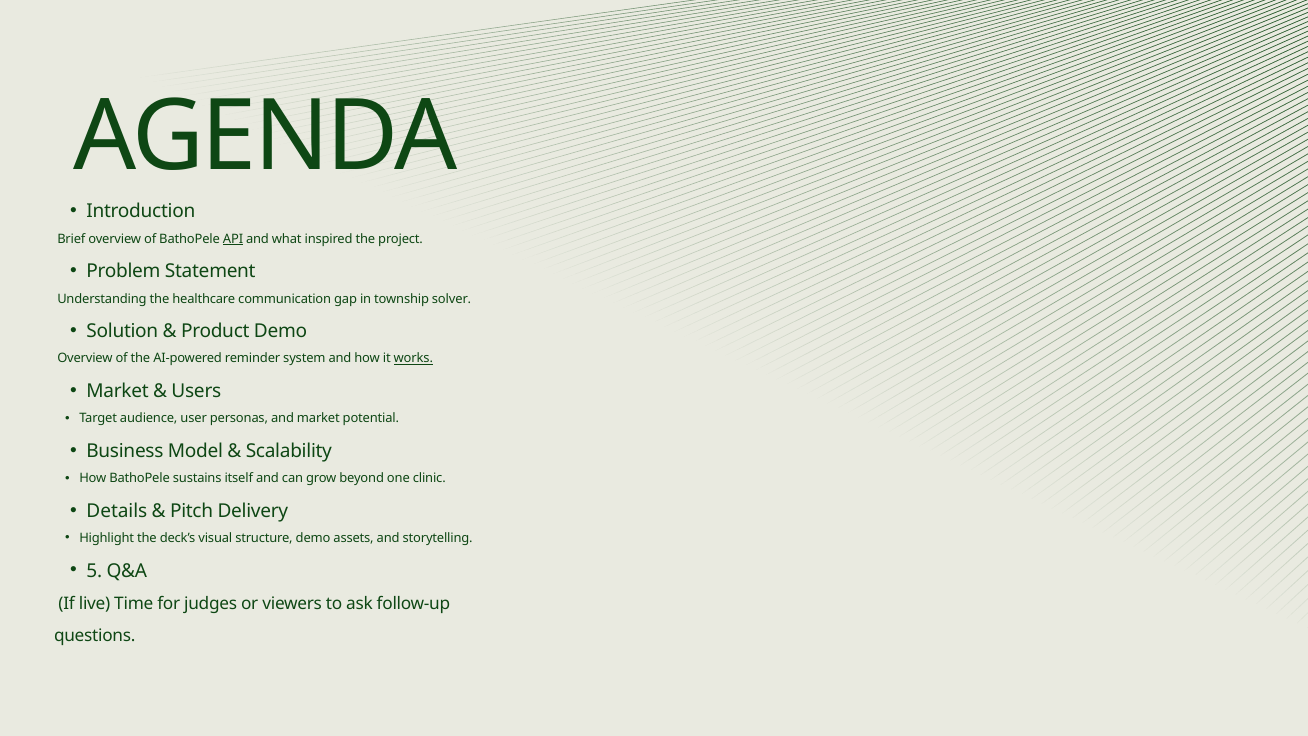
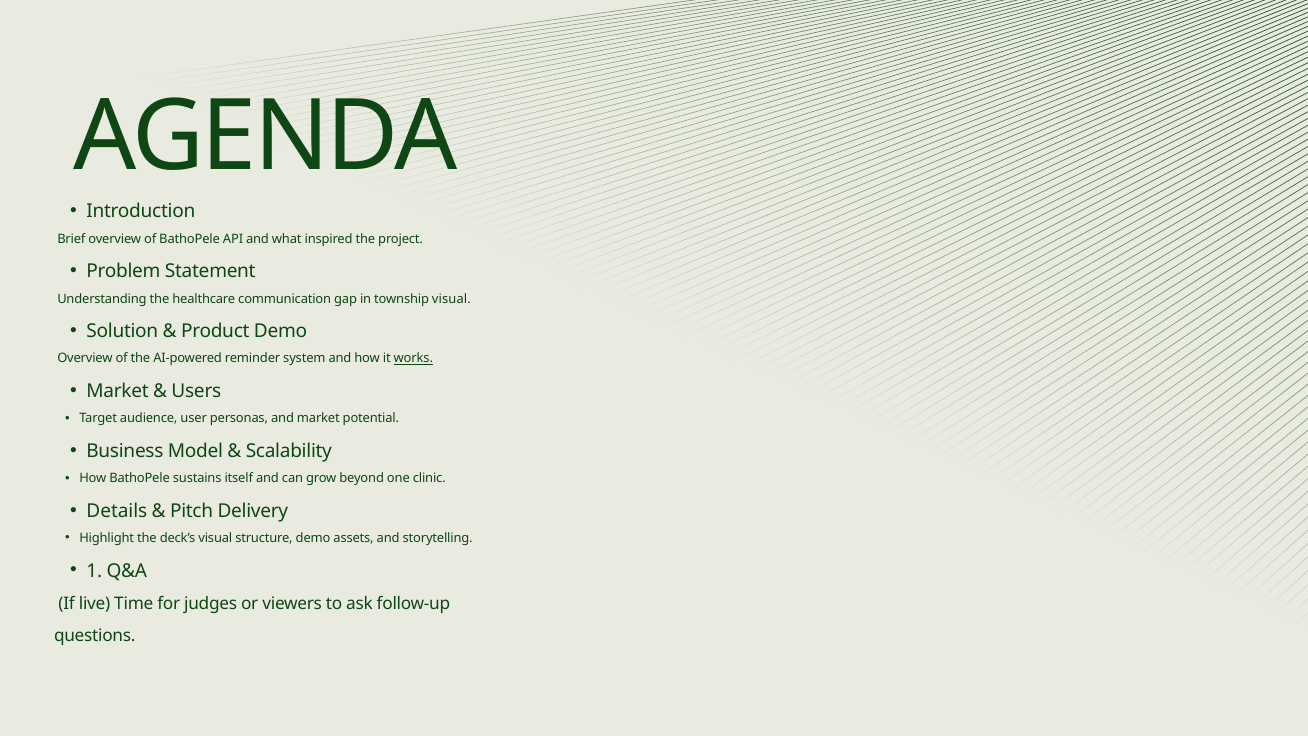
API underline: present -> none
township solver: solver -> visual
5: 5 -> 1
